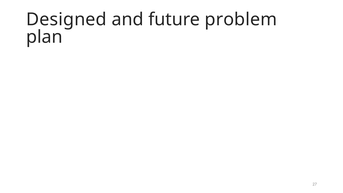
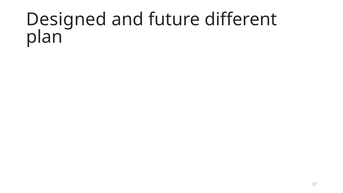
problem: problem -> different
